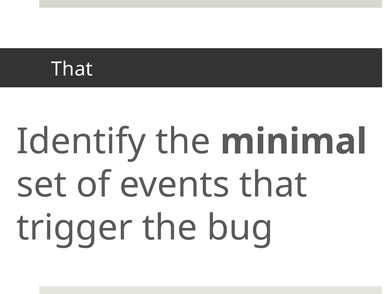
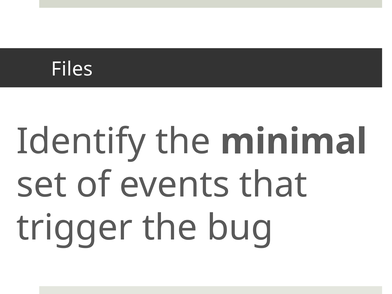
That at (72, 69): That -> Files
